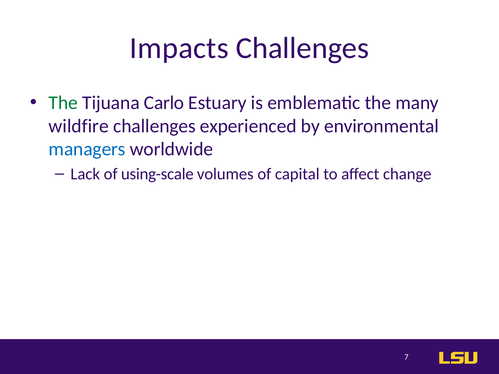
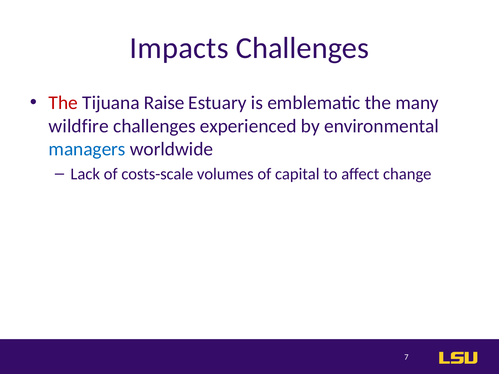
The at (63, 103) colour: green -> red
Carlo: Carlo -> Raise
using-scale: using-scale -> costs-scale
